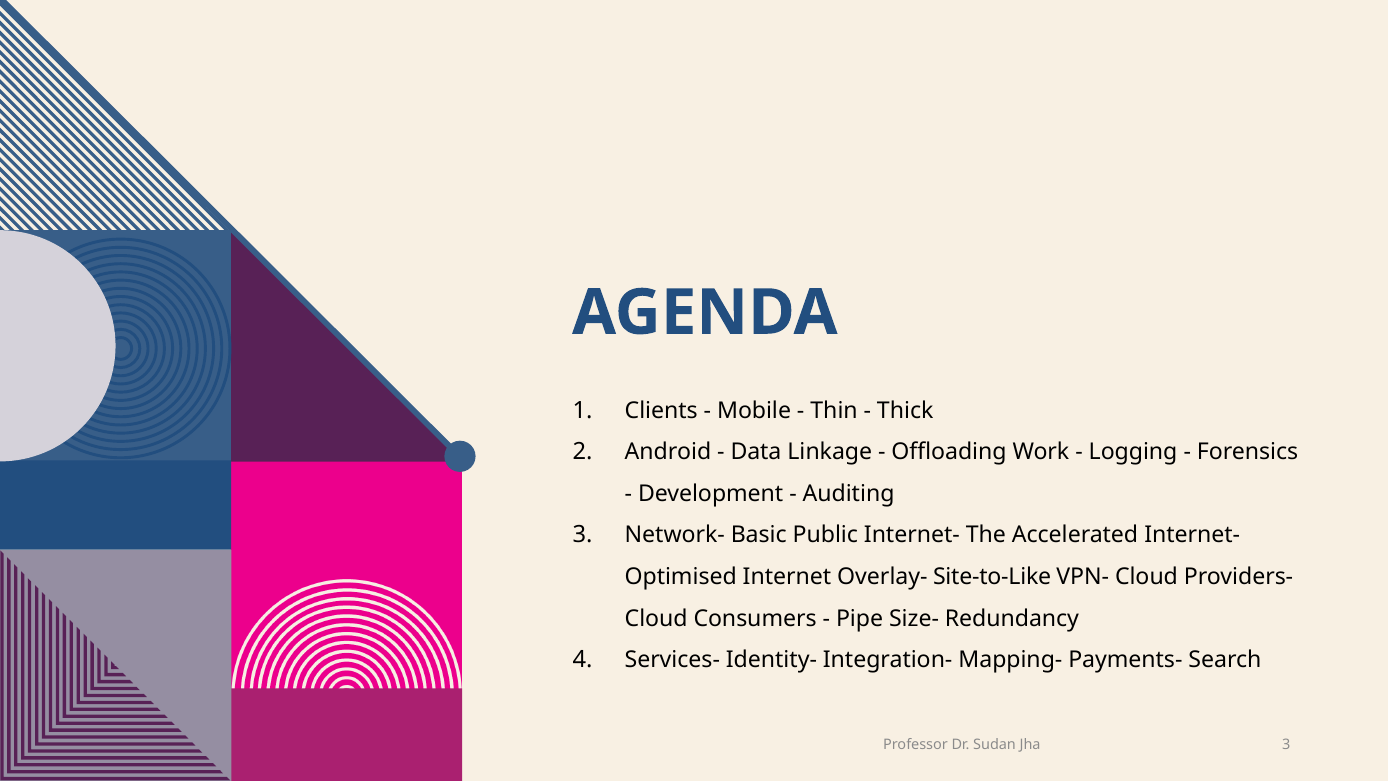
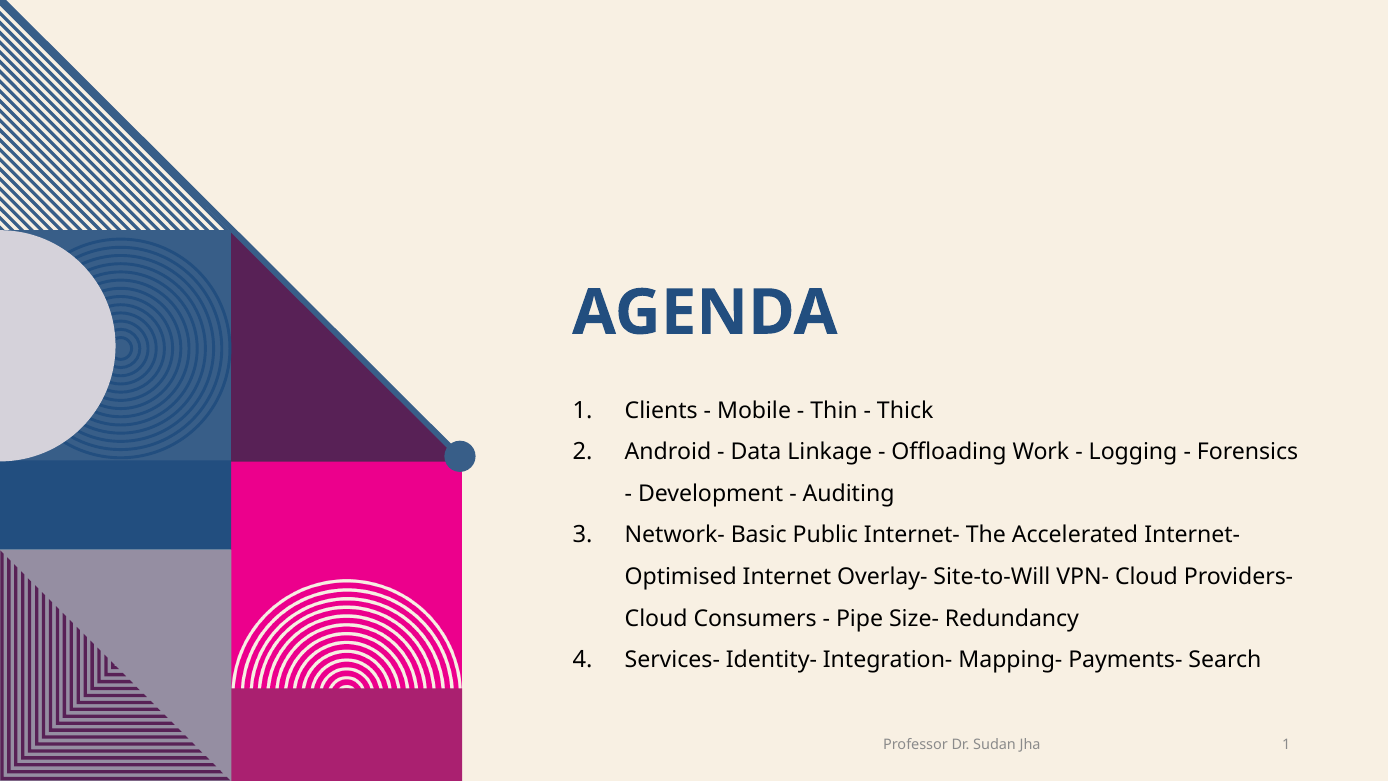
Site-to-Like: Site-to-Like -> Site-to-Will
Jha 3: 3 -> 1
